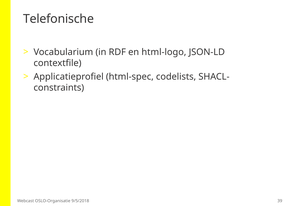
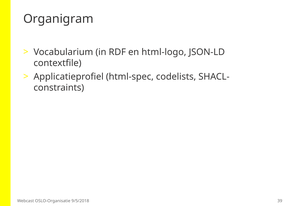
Telefonische: Telefonische -> Organigram
